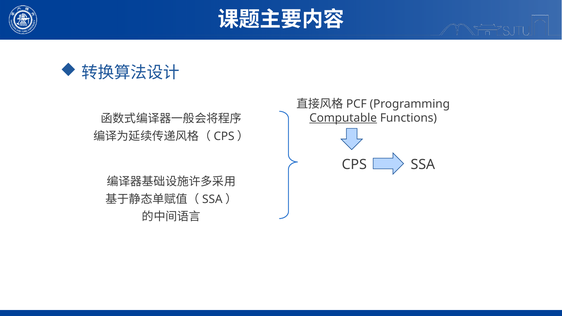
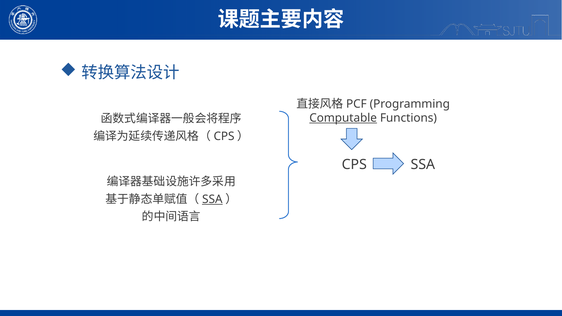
SSA at (212, 199) underline: none -> present
